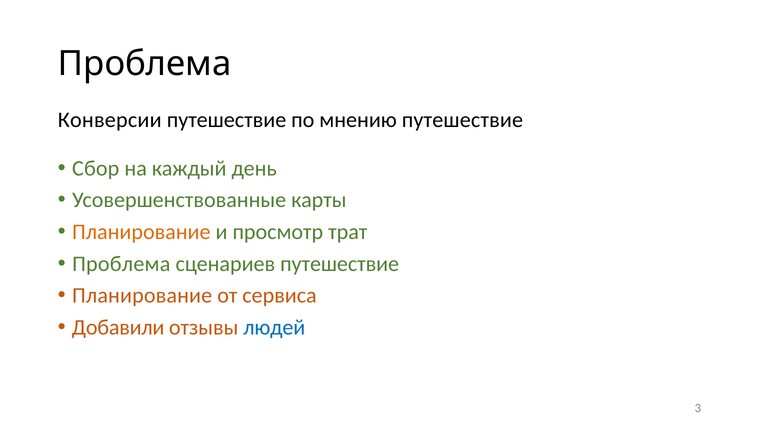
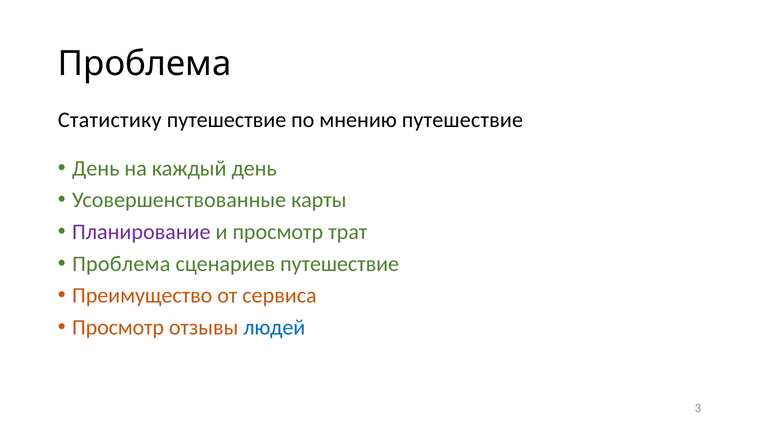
Конверсии: Конверсии -> Статистику
Сбор at (96, 168): Сбор -> День
Планирование at (141, 232) colour: orange -> purple
Планирование at (142, 295): Планирование -> Преимущество
Добавили at (118, 327): Добавили -> Просмотр
